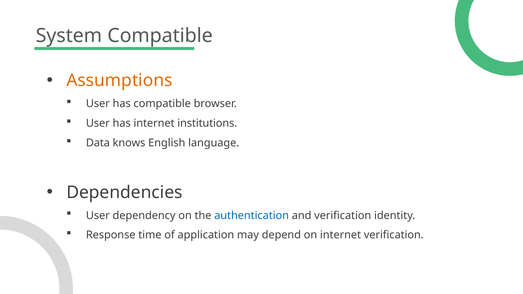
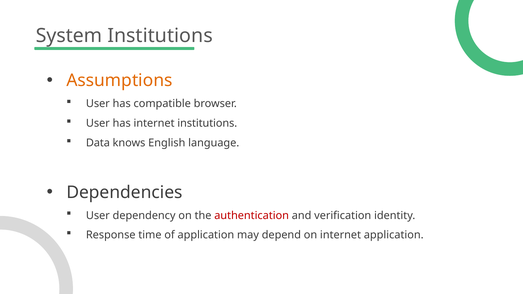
Compatible at (160, 36): Compatible -> Institutions
authentication colour: blue -> red
internet verification: verification -> application
